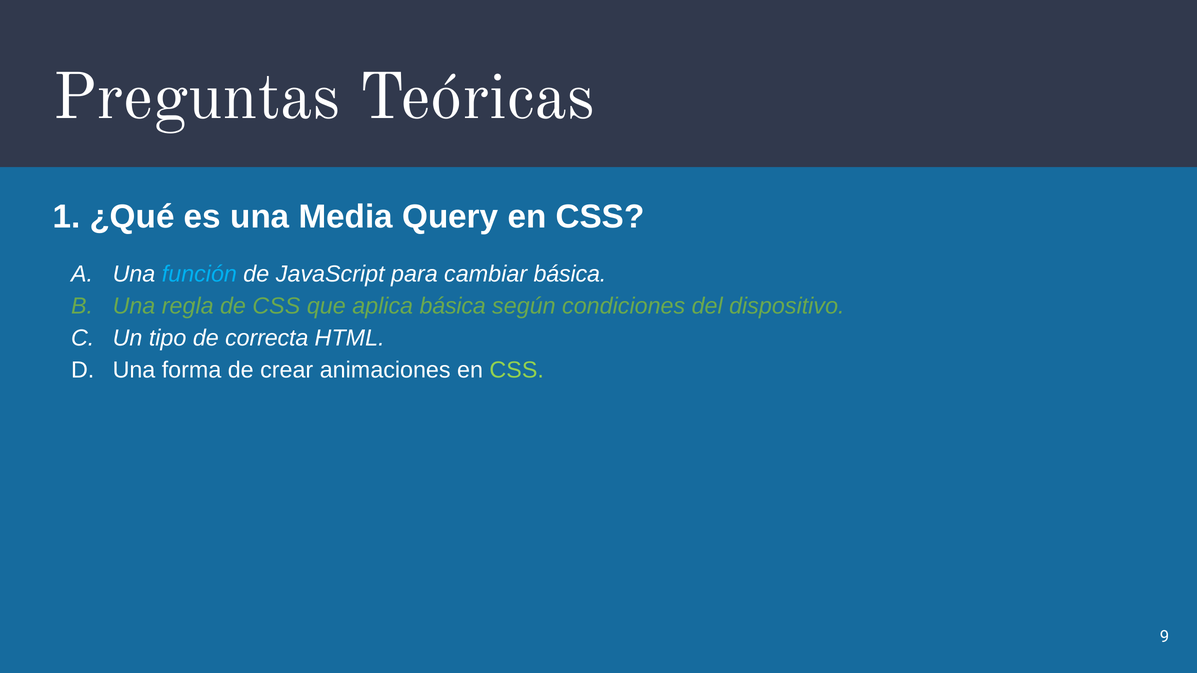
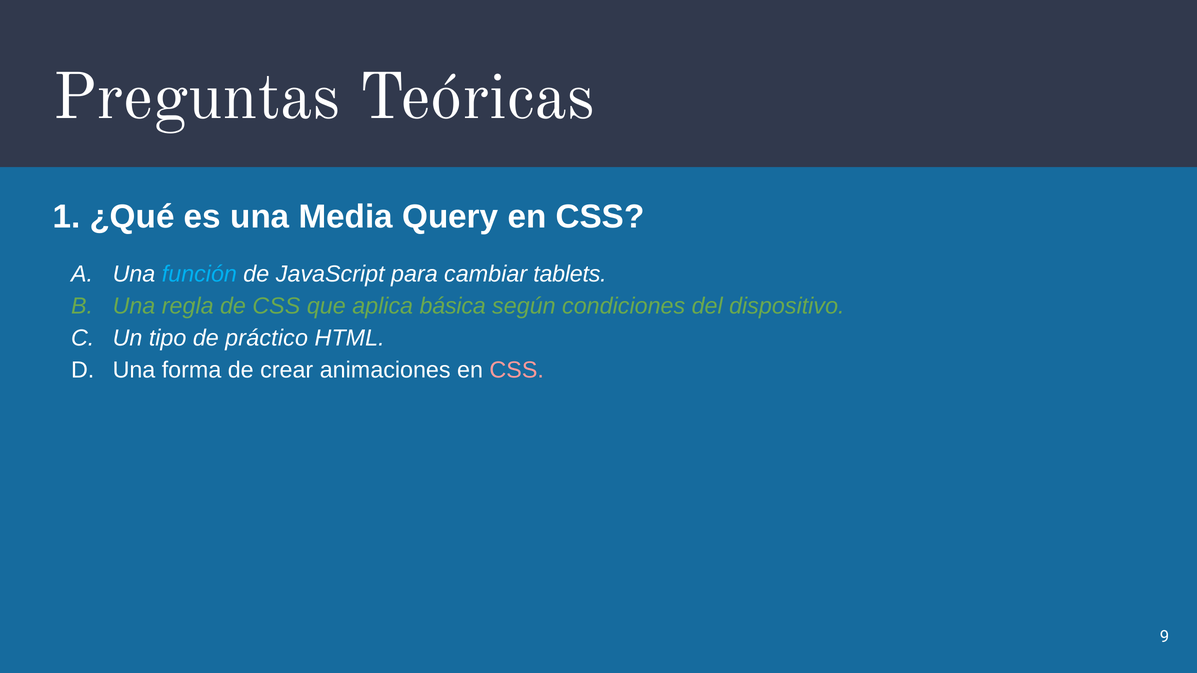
cambiar básica: básica -> tablets
correcta: correcta -> práctico
CSS at (517, 370) colour: light green -> pink
